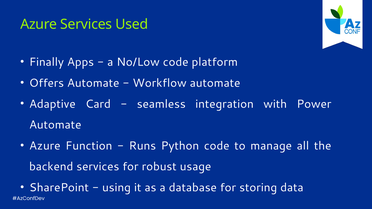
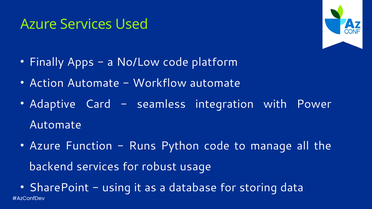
Offers: Offers -> Action
